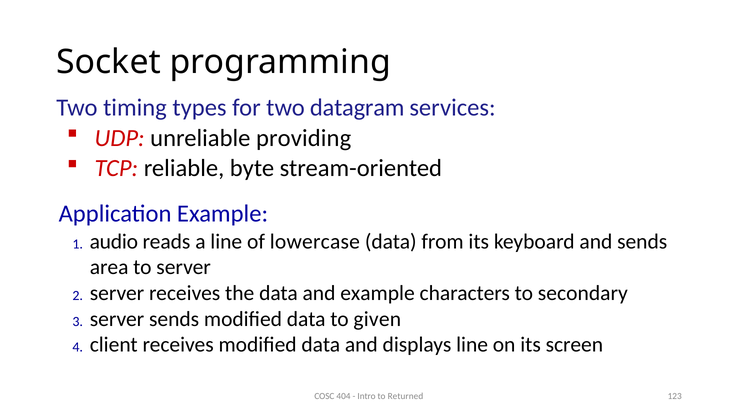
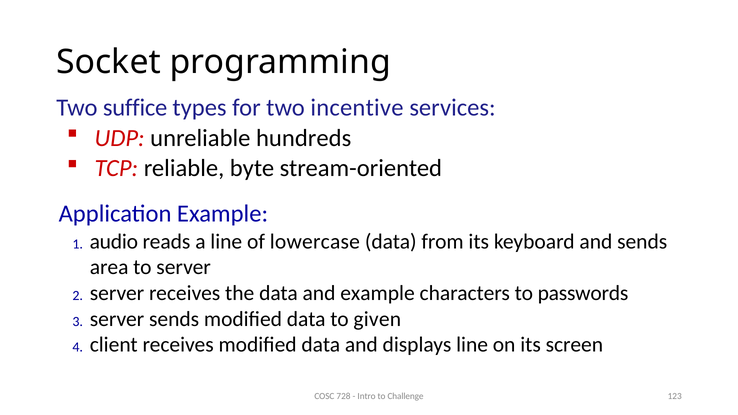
timing: timing -> suffice
datagram: datagram -> incentive
providing: providing -> hundreds
secondary: secondary -> passwords
404: 404 -> 728
Returned: Returned -> Challenge
